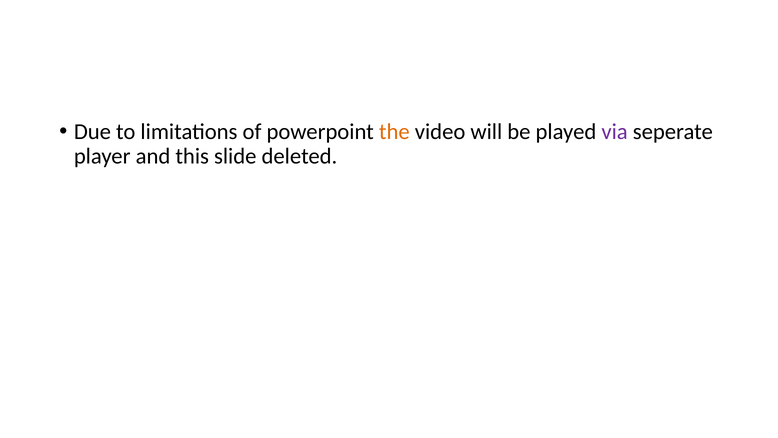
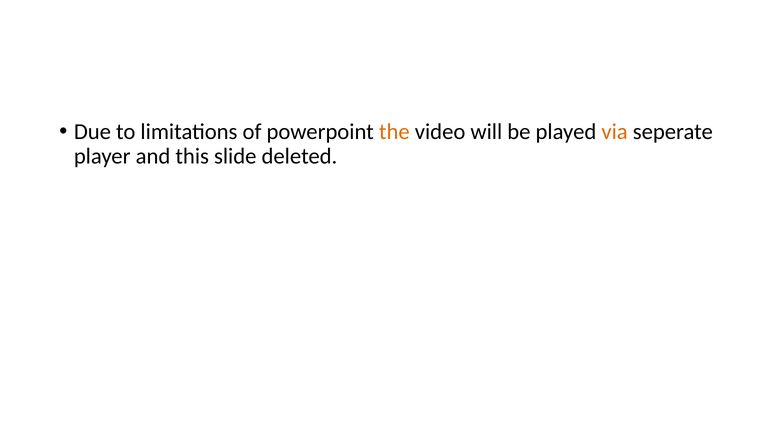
via colour: purple -> orange
